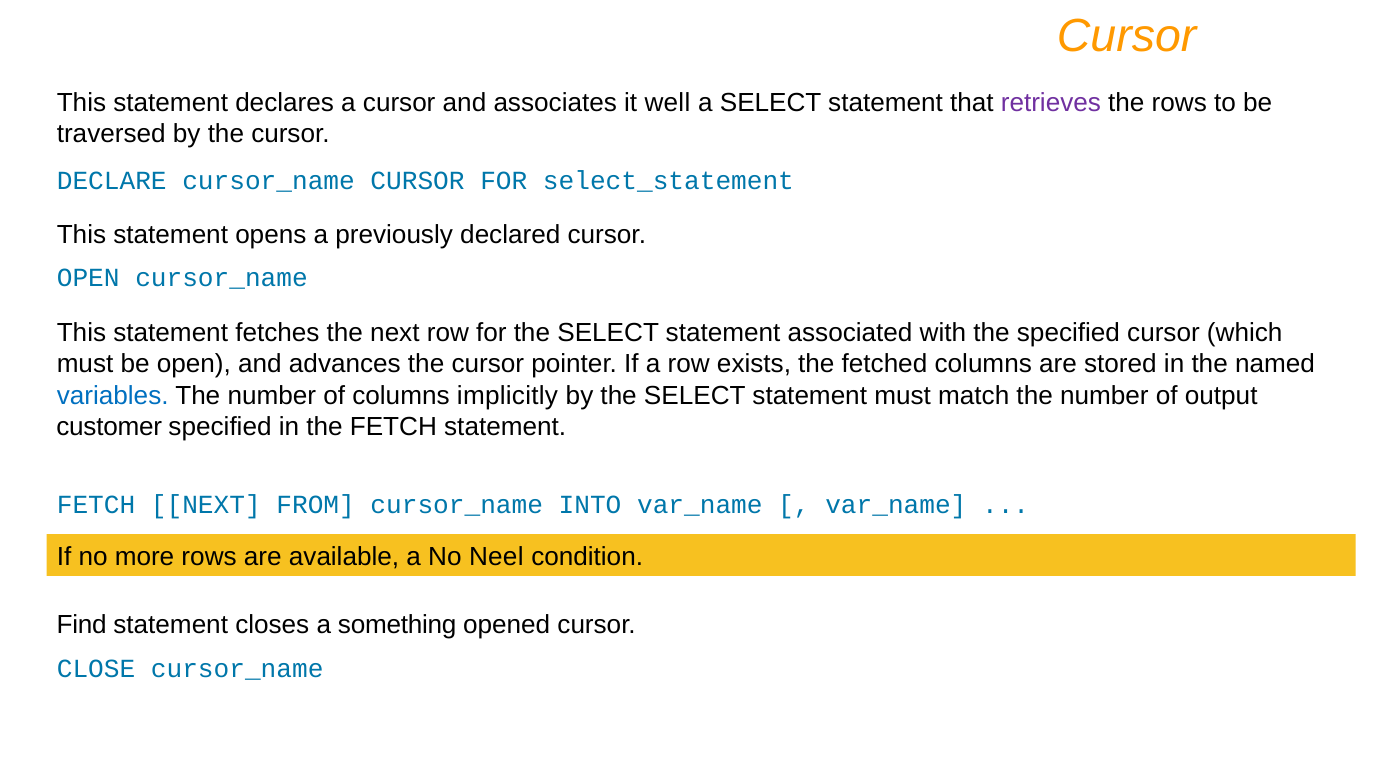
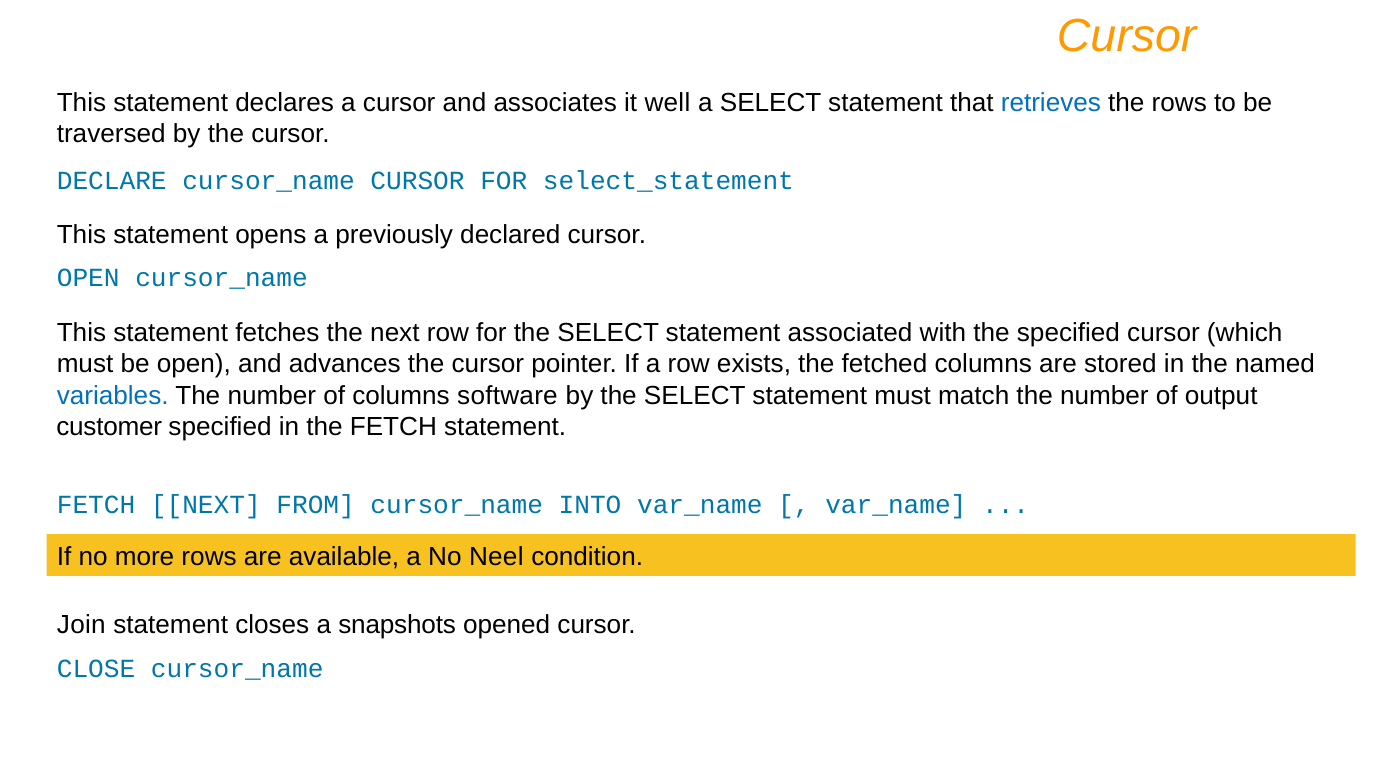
retrieves colour: purple -> blue
implicitly: implicitly -> software
Find: Find -> Join
something: something -> snapshots
